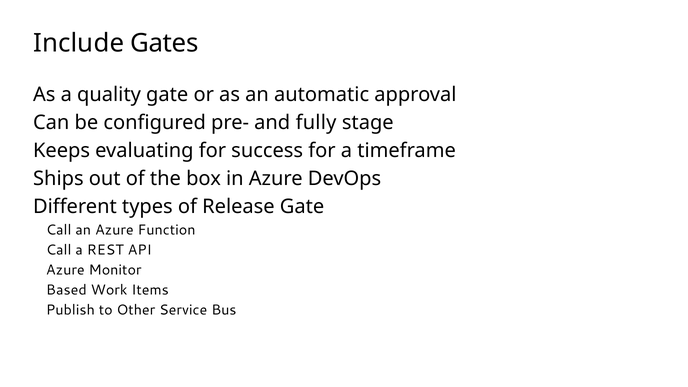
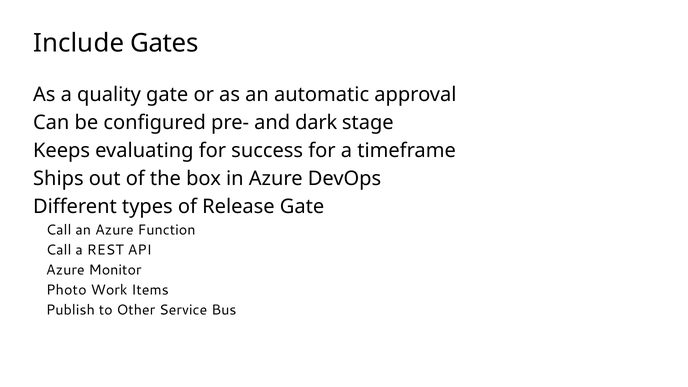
fully: fully -> dark
Based: Based -> Photo
